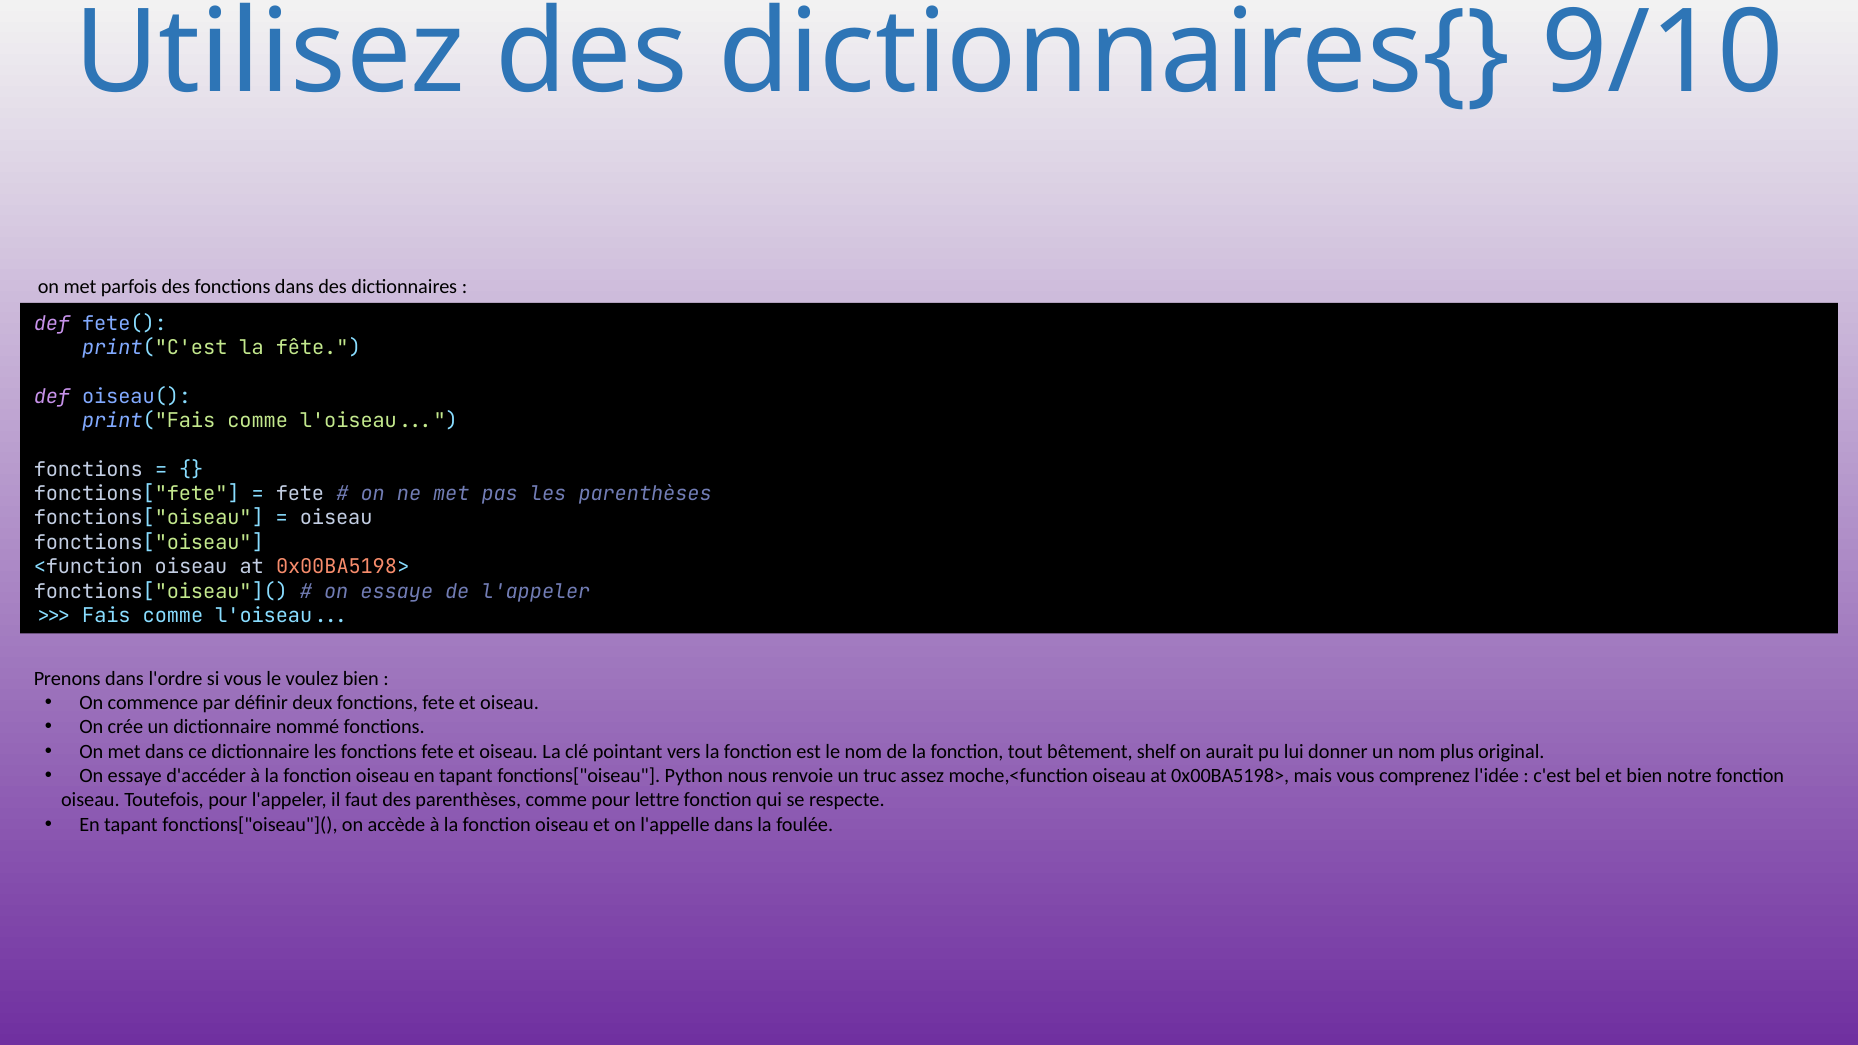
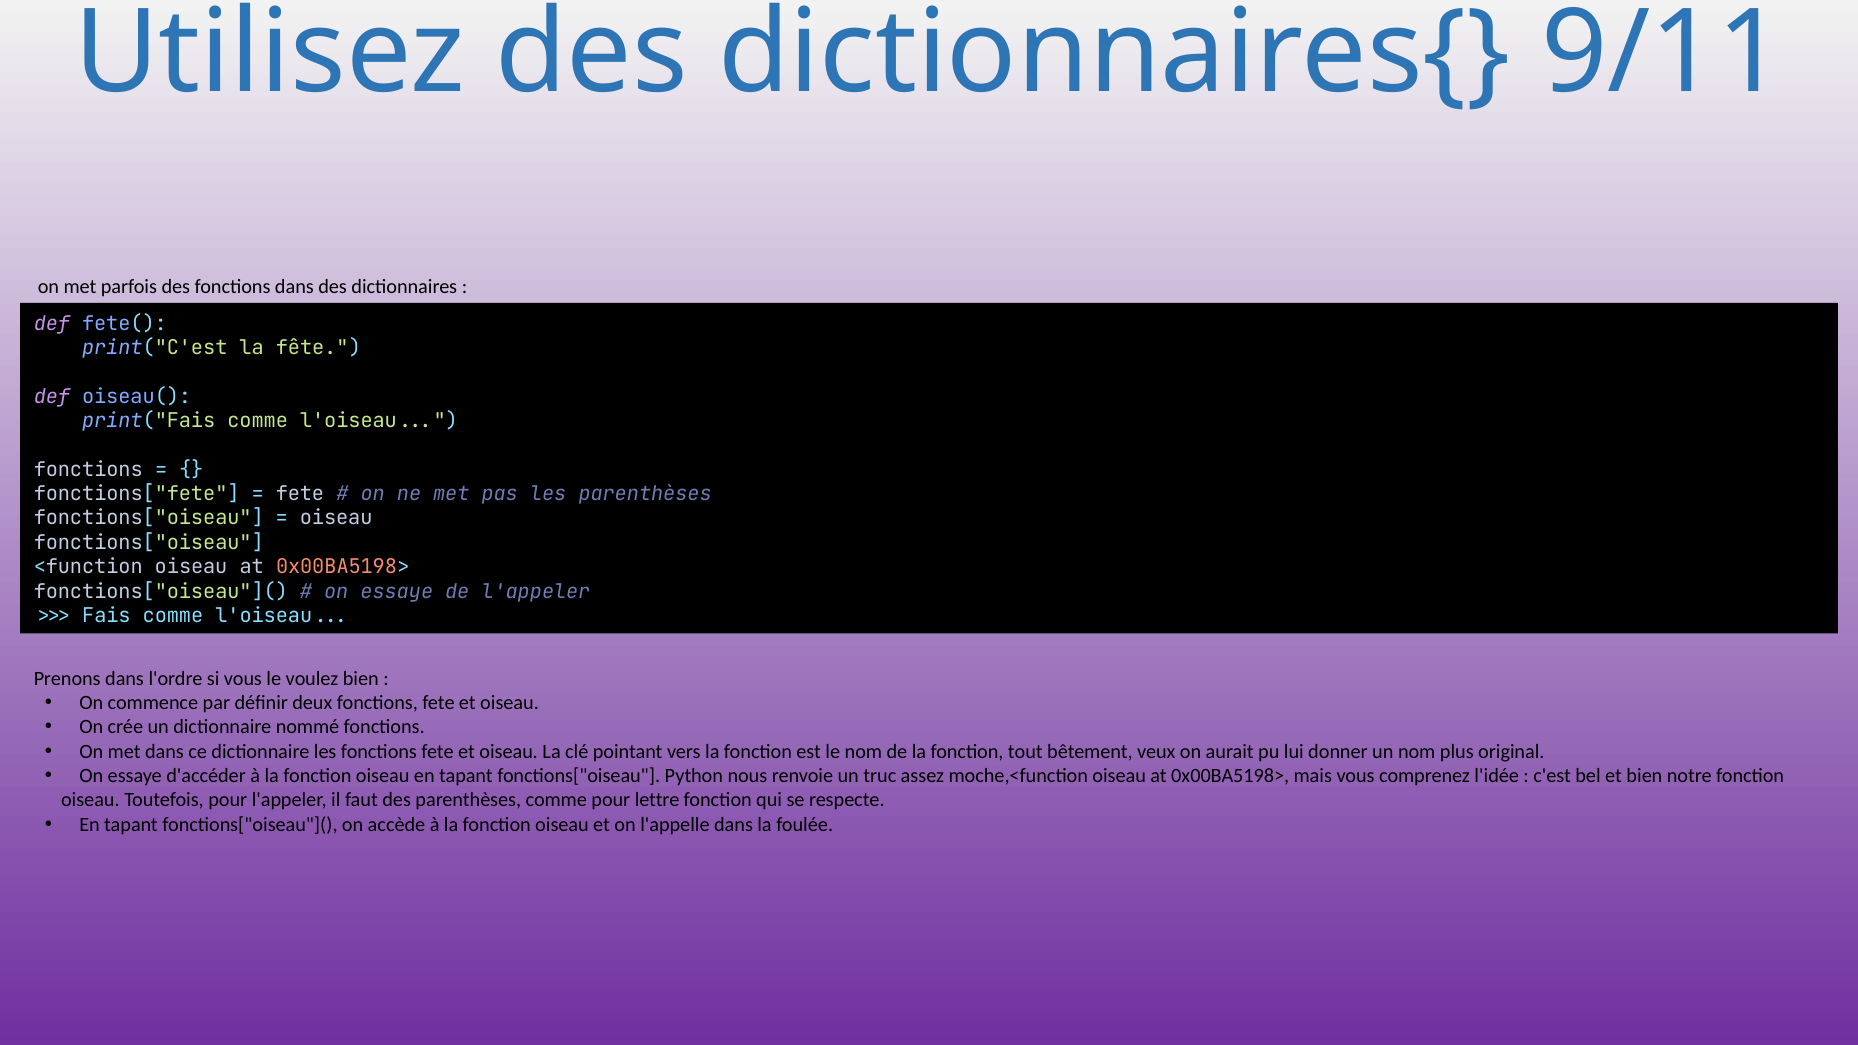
9/10: 9/10 -> 9/11
shelf: shelf -> veux
